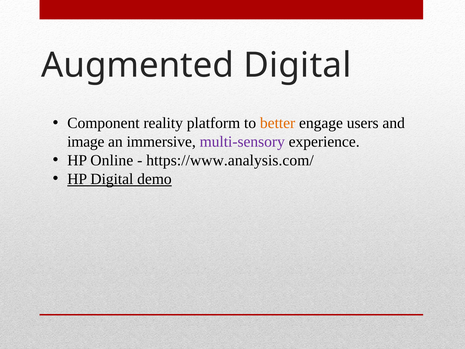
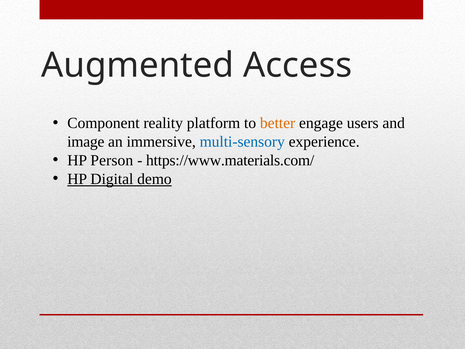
Augmented Digital: Digital -> Access
multi-sensory colour: purple -> blue
Online: Online -> Person
https://www.analysis.com/: https://www.analysis.com/ -> https://www.materials.com/
